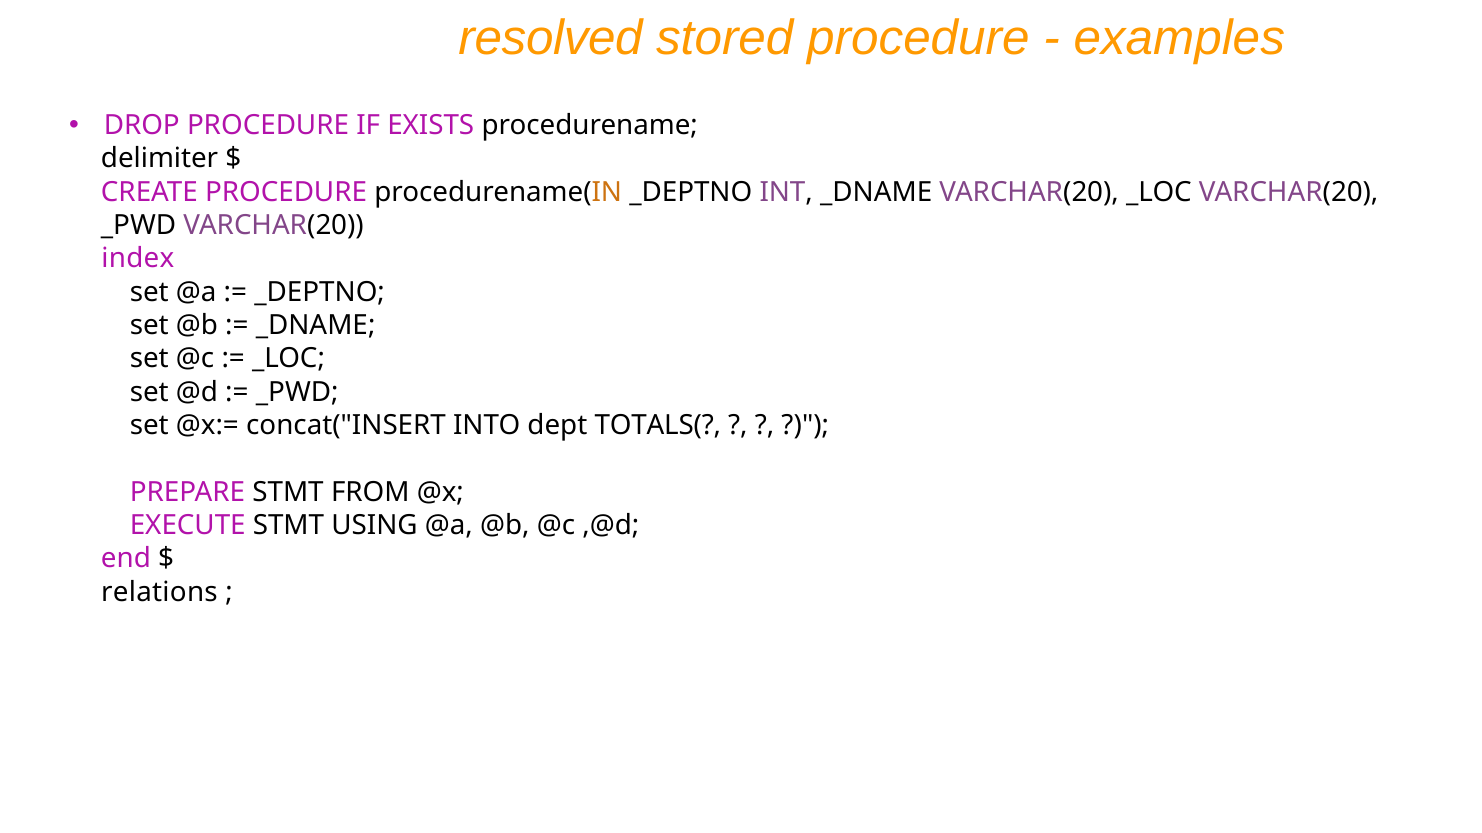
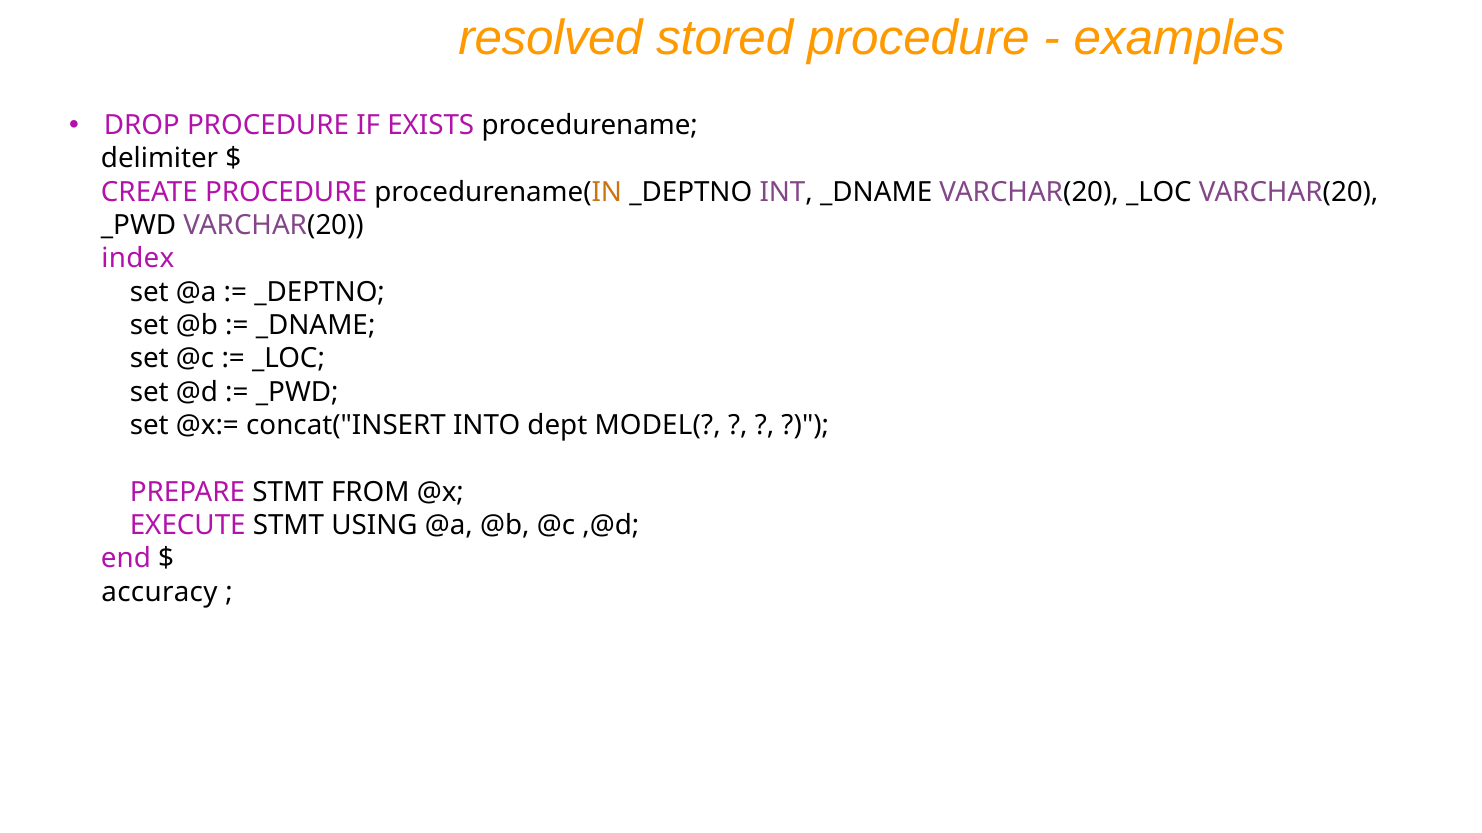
TOTALS(: TOTALS( -> MODEL(
relations: relations -> accuracy
